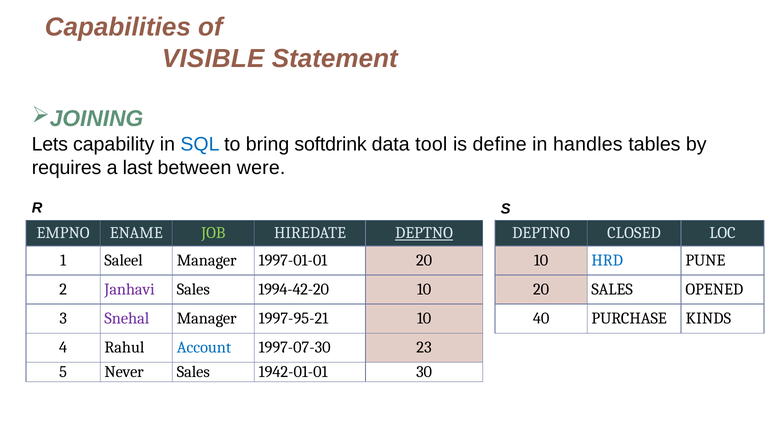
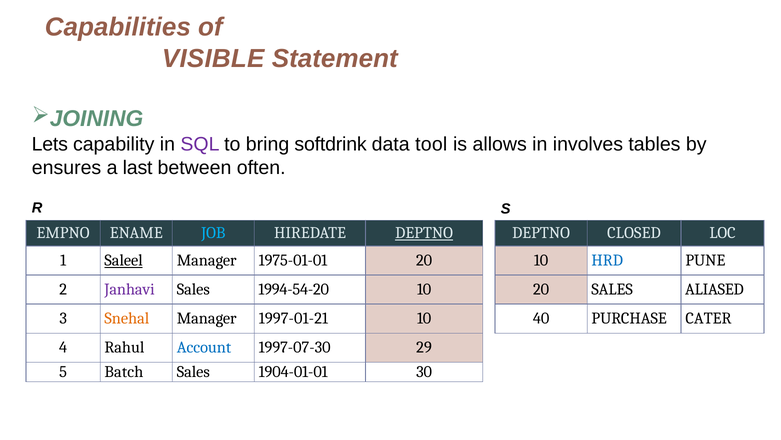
SQL colour: blue -> purple
define: define -> allows
handles: handles -> involves
requires: requires -> ensures
were: were -> often
JOB colour: light green -> light blue
Saleel underline: none -> present
1997-01-01: 1997-01-01 -> 1975-01-01
1994-42-20: 1994-42-20 -> 1994-54-20
OPENED: OPENED -> ALIASED
Snehal colour: purple -> orange
1997-95-21: 1997-95-21 -> 1997-01-21
KINDS: KINDS -> CATER
23: 23 -> 29
Never: Never -> Batch
1942-01-01: 1942-01-01 -> 1904-01-01
